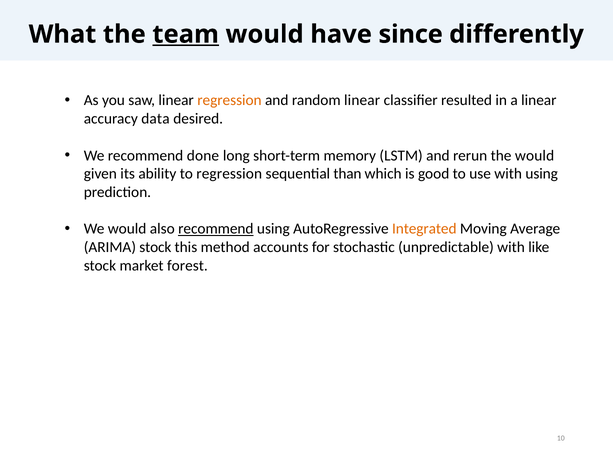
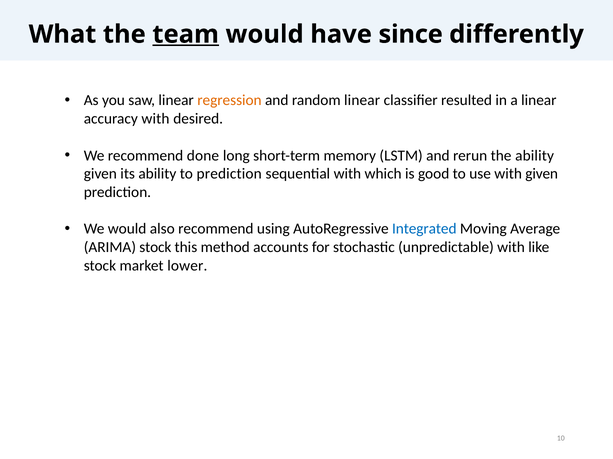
accuracy data: data -> with
the would: would -> ability
to regression: regression -> prediction
sequential than: than -> with
with using: using -> given
recommend at (216, 229) underline: present -> none
Integrated colour: orange -> blue
forest: forest -> lower
